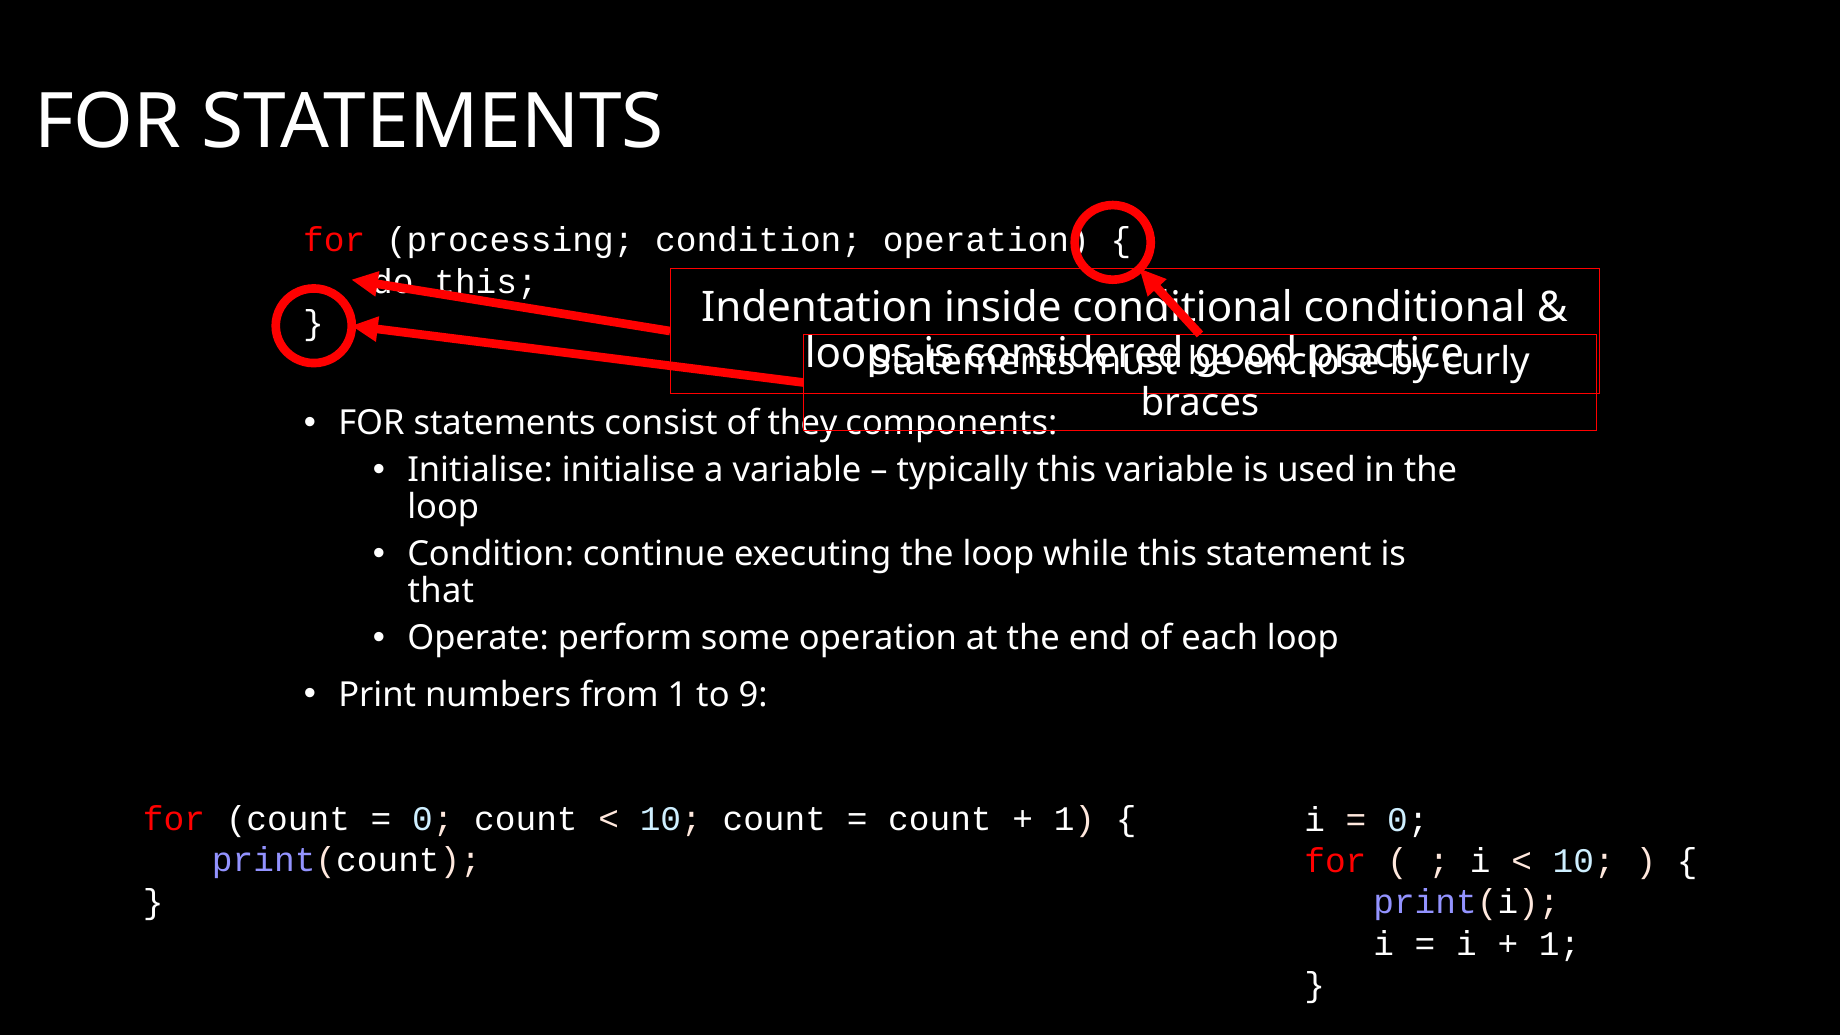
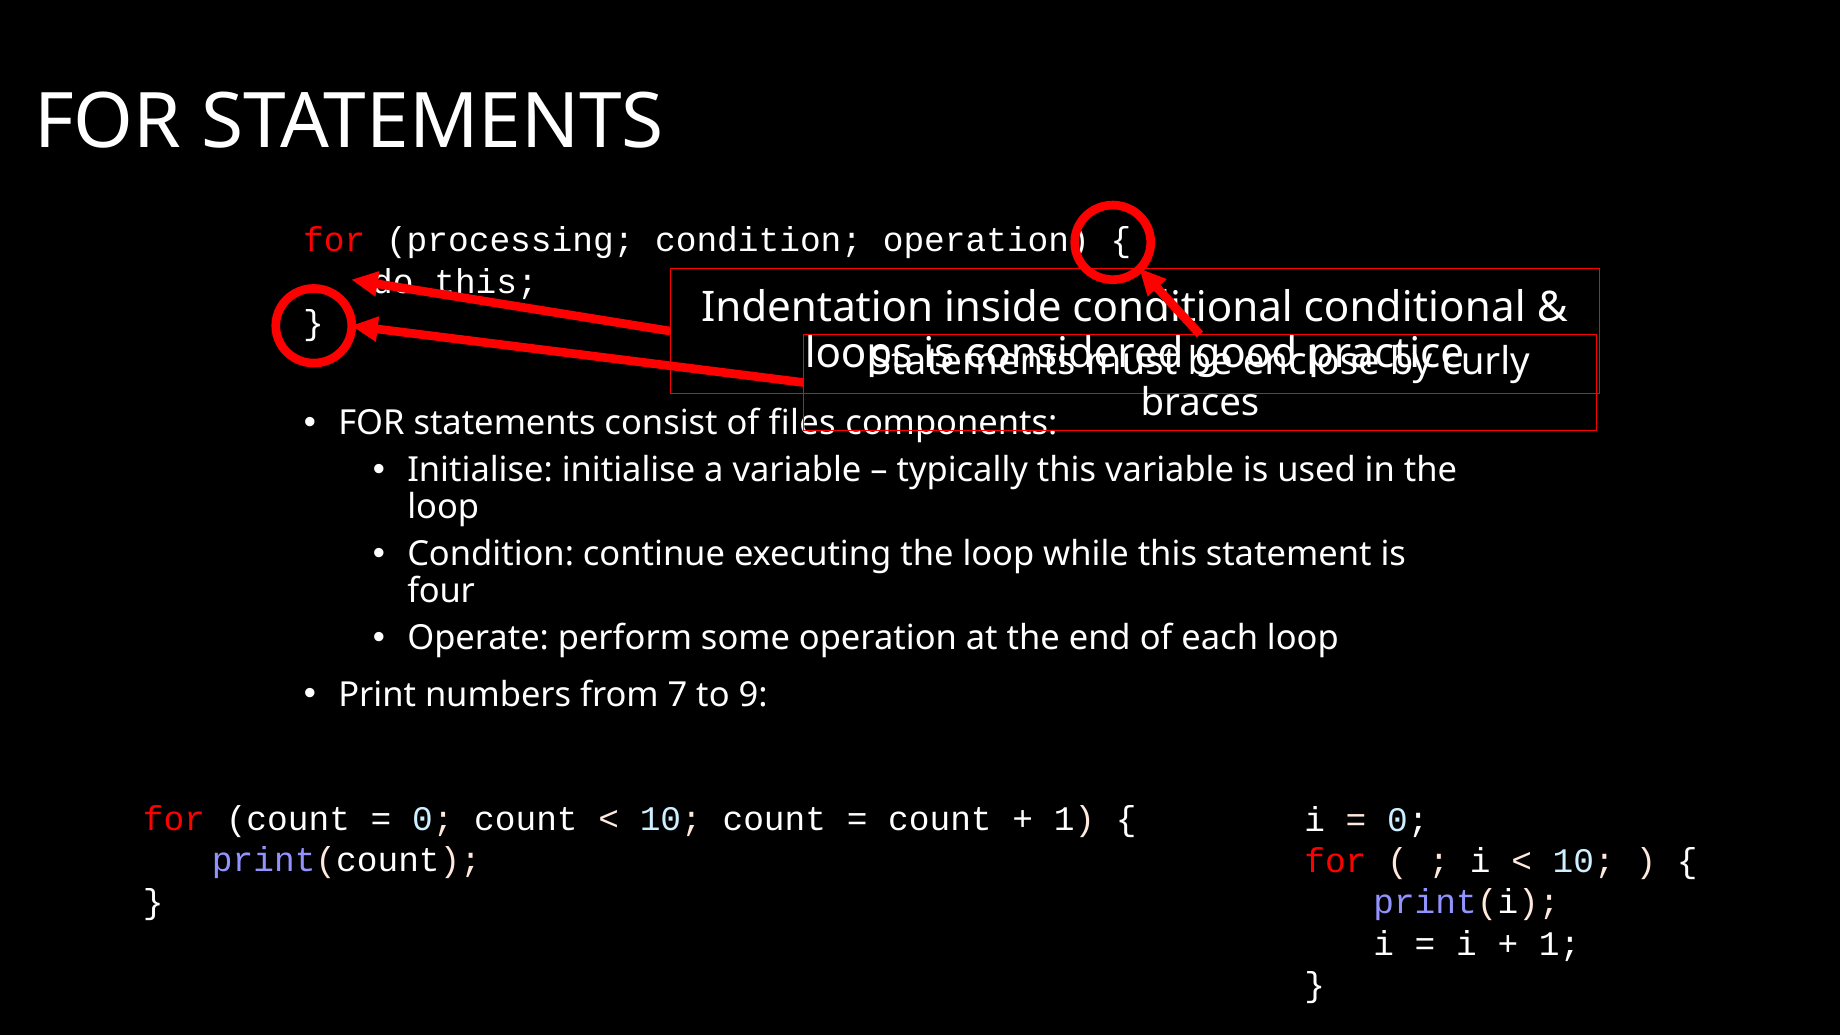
they: they -> files
that: that -> four
from 1: 1 -> 7
